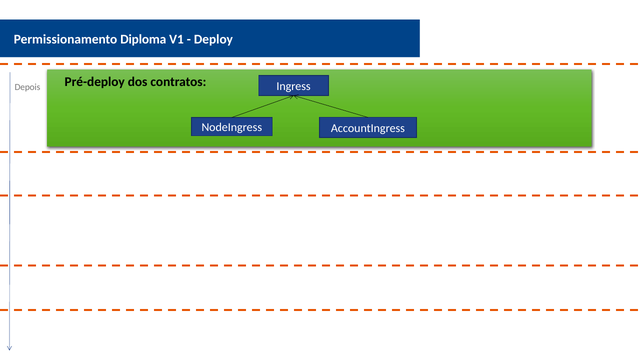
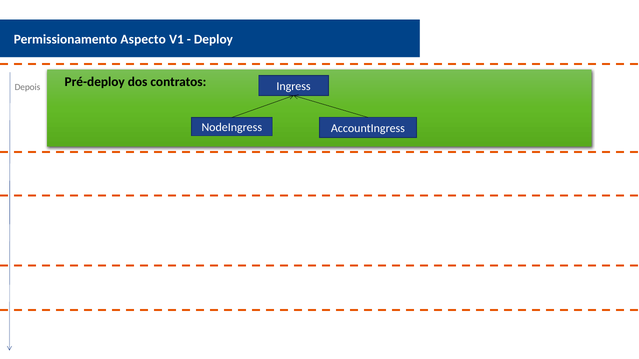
Diploma: Diploma -> Aspecto
